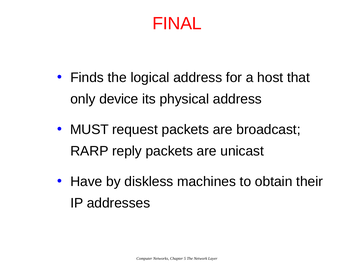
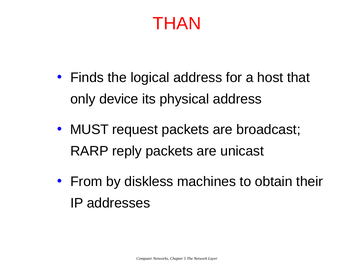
FINAL: FINAL -> THAN
Have: Have -> From
